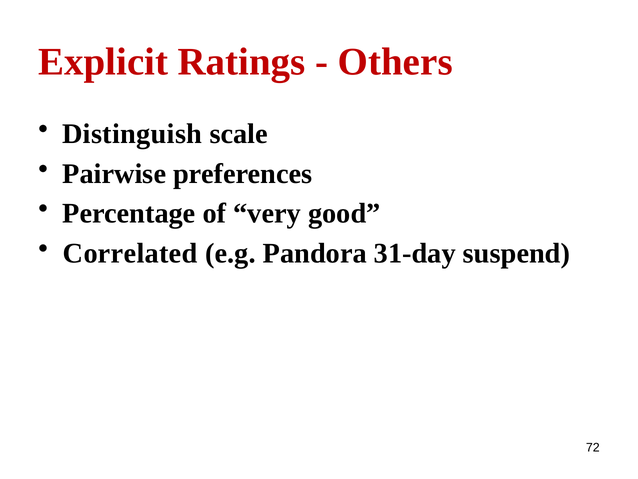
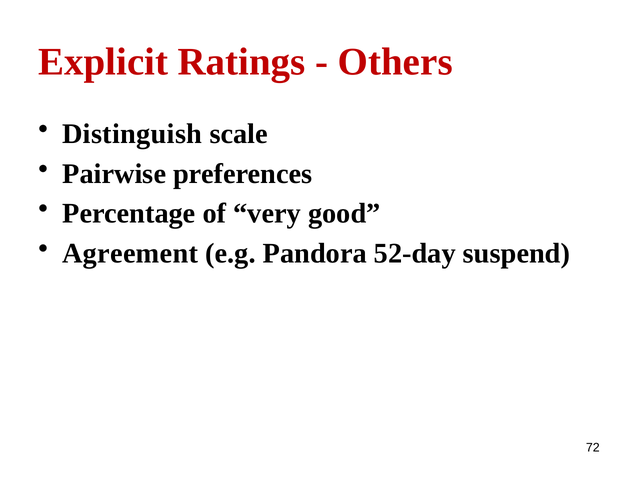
Correlated: Correlated -> Agreement
31-day: 31-day -> 52-day
